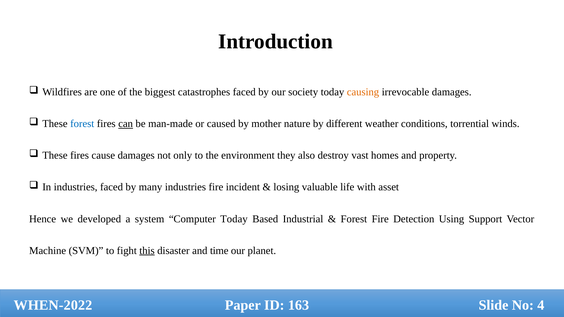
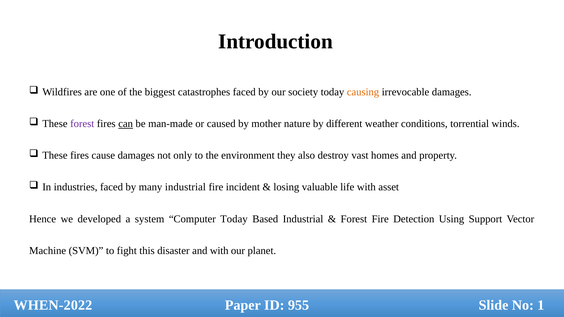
forest at (82, 124) colour: blue -> purple
many industries: industries -> industrial
this underline: present -> none
and time: time -> with
163: 163 -> 955
4: 4 -> 1
